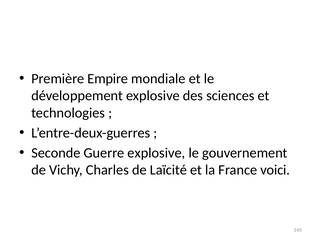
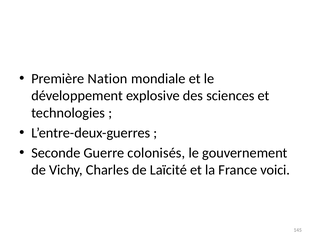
Empire: Empire -> Nation
Guerre explosive: explosive -> colonisés
